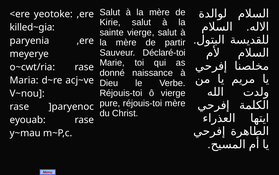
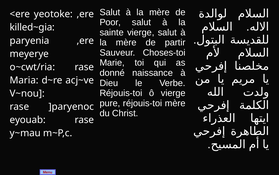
Kirie: Kirie -> Poor
Déclaré-toi: Déclaré-toi -> Choses-toi
